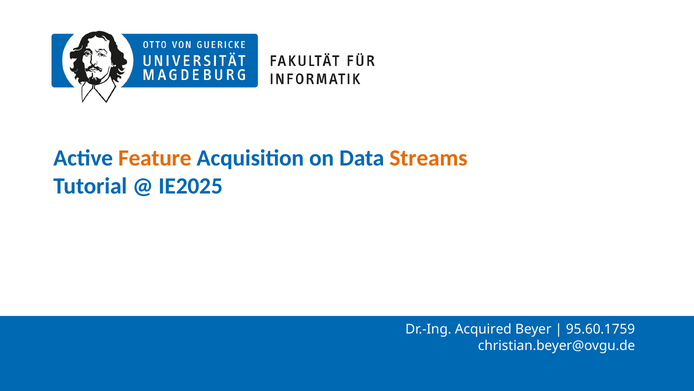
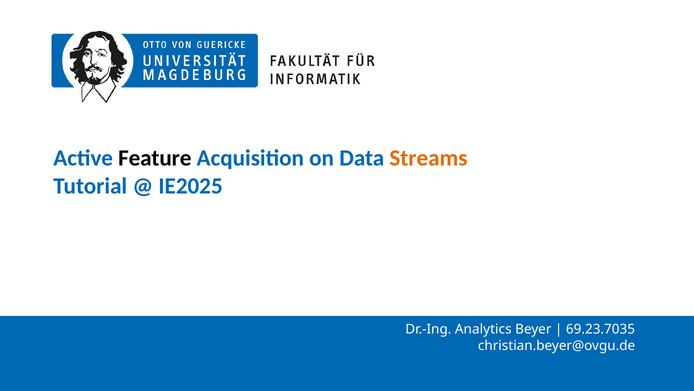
Feature colour: orange -> black
Acquired: Acquired -> Analytics
95.60.1759: 95.60.1759 -> 69.23.7035
